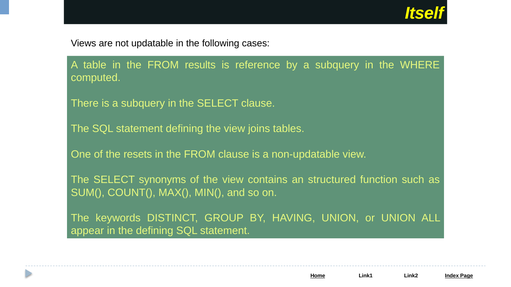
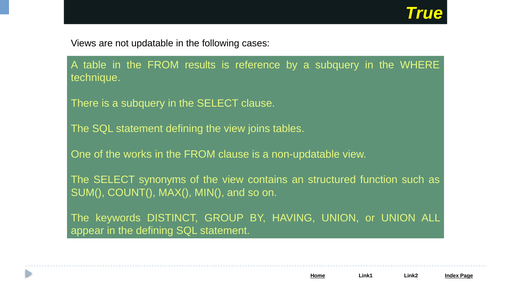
Itself: Itself -> True
computed: computed -> technique
resets: resets -> works
